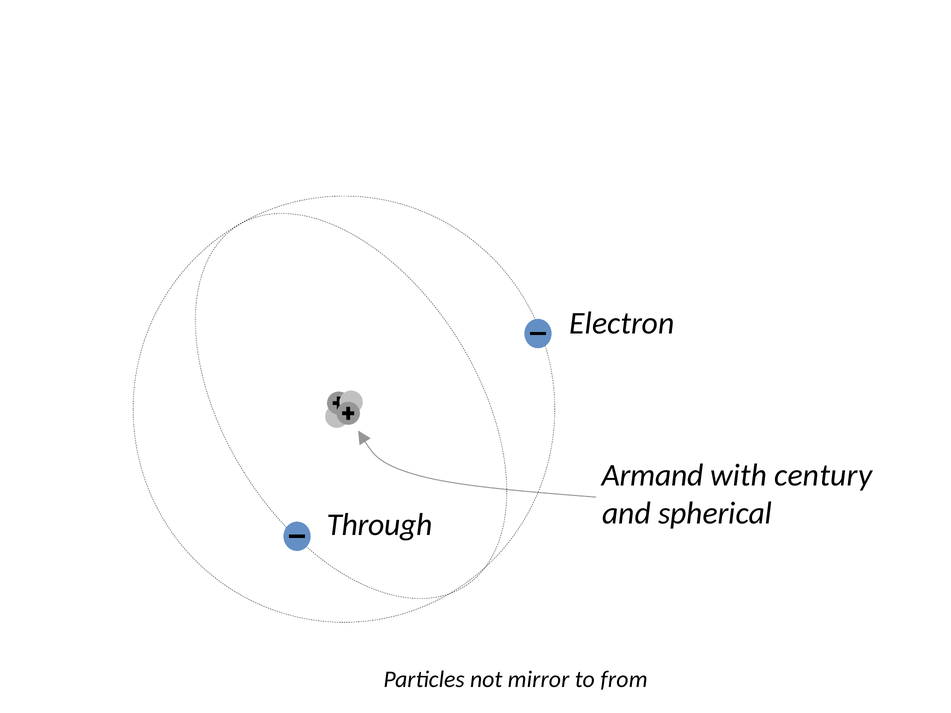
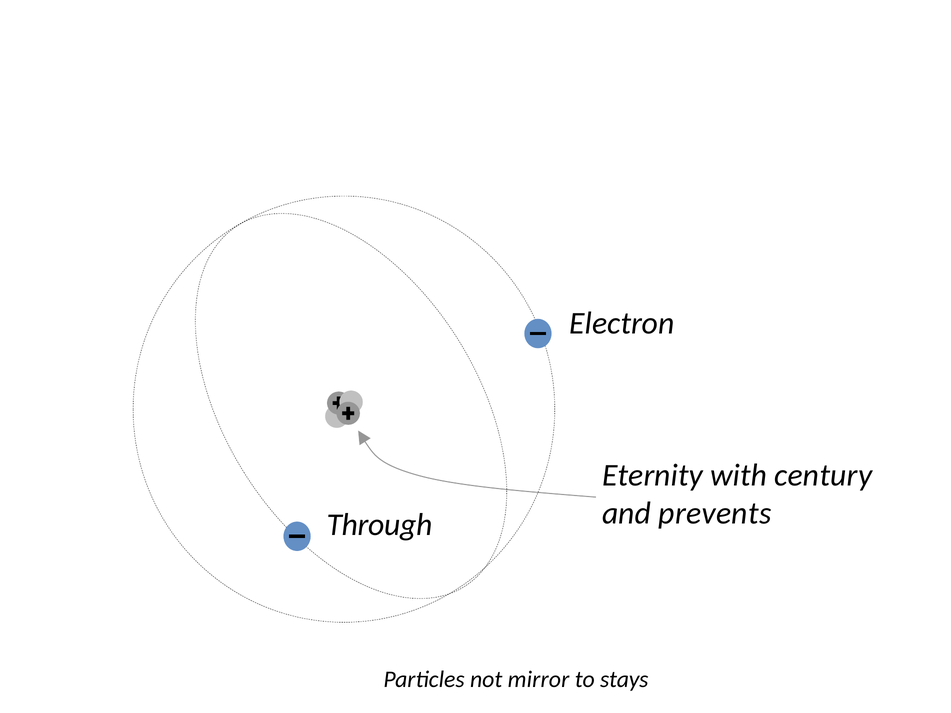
Armand: Armand -> Eternity
spherical: spherical -> prevents
from: from -> stays
